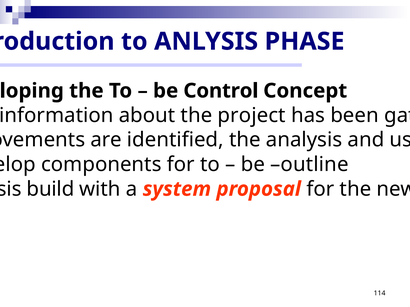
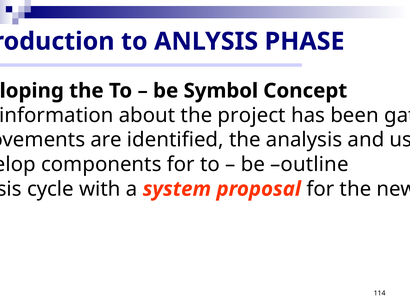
Control: Control -> Symbol
build: build -> cycle
